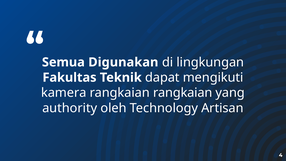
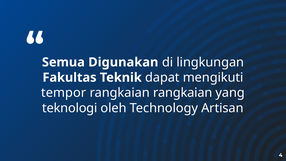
kamera: kamera -> tempor
authority: authority -> teknologi
